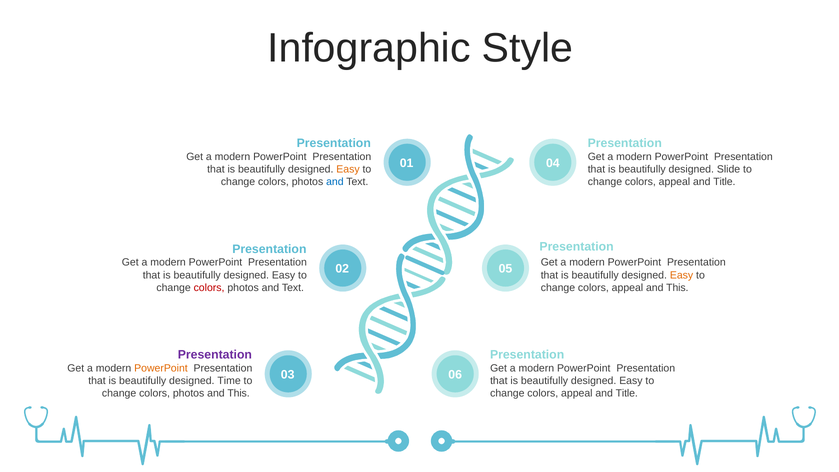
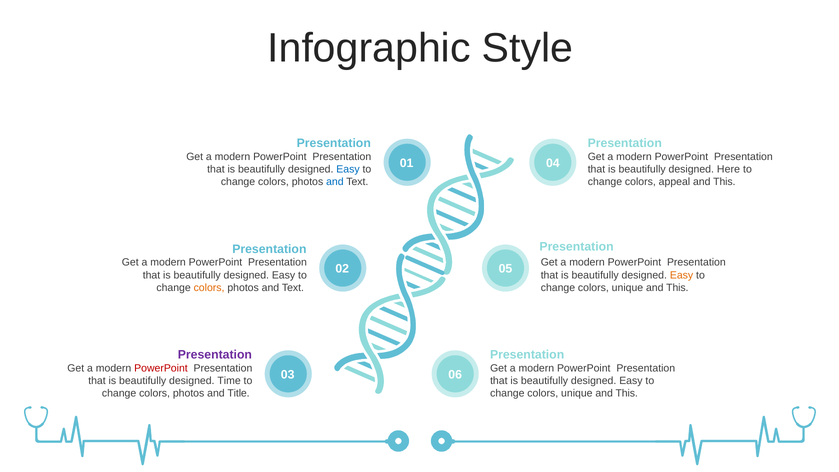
Easy at (348, 169) colour: orange -> blue
Slide: Slide -> Here
Title at (724, 182): Title -> This
colors at (209, 288) colour: red -> orange
appeal at (627, 288): appeal -> unique
PowerPoint at (161, 368) colour: orange -> red
photos and This: This -> Title
appeal at (577, 393): appeal -> unique
Title at (627, 393): Title -> This
